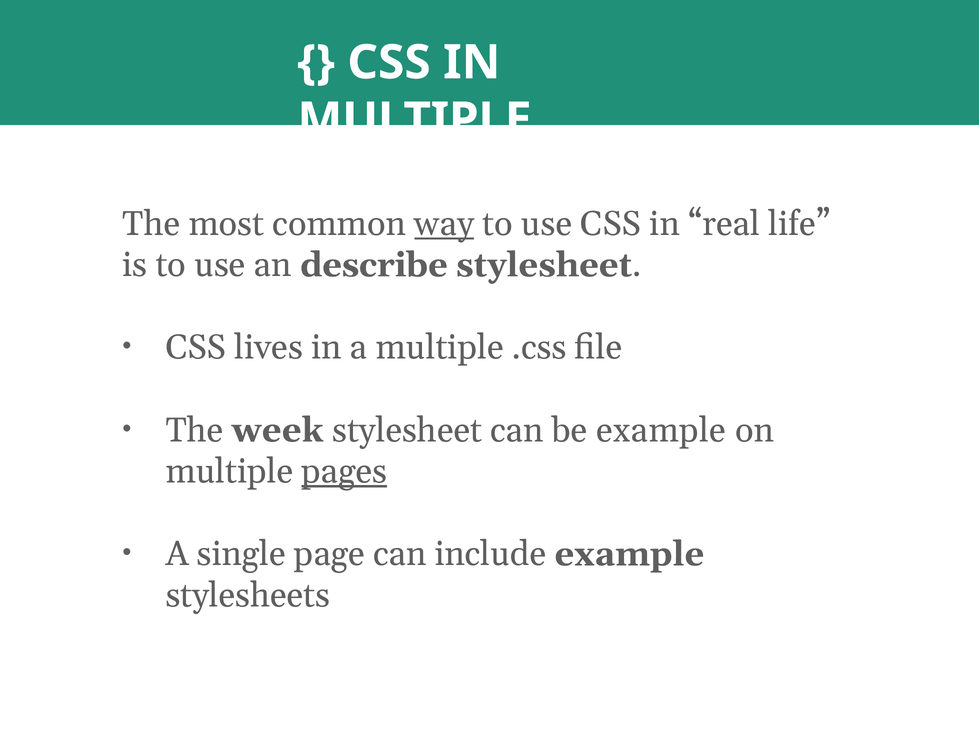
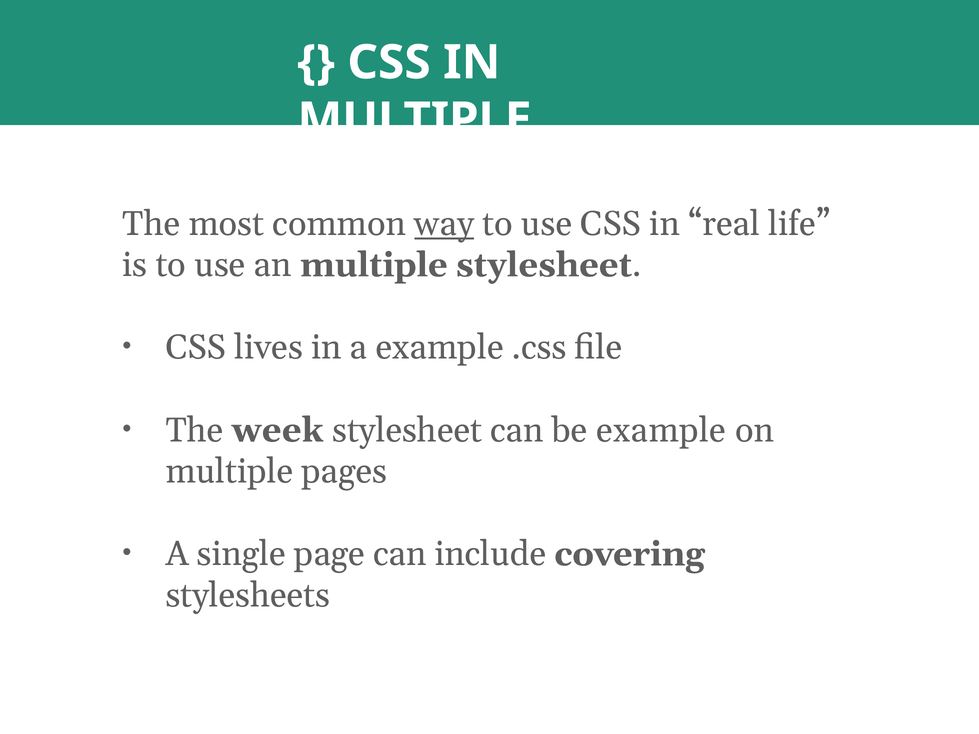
an describe: describe -> multiple
a multiple: multiple -> example
pages underline: present -> none
include example: example -> covering
